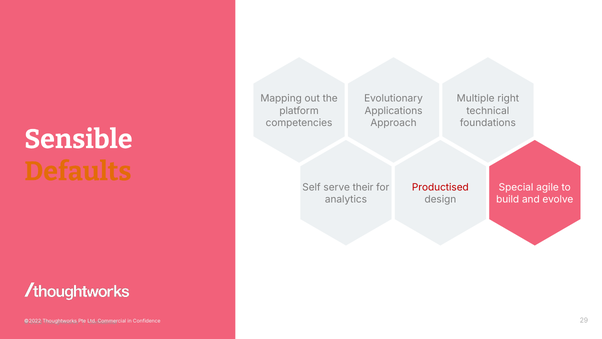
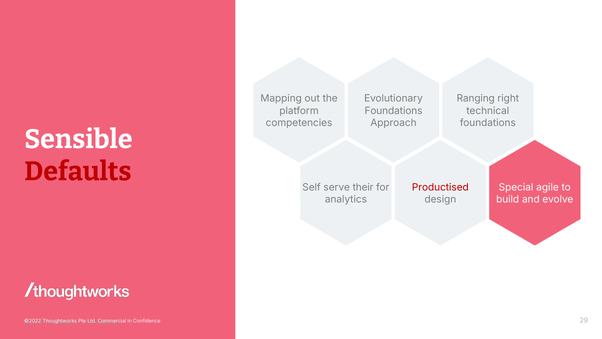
Multiple: Multiple -> Ranging
Applications at (394, 111): Applications -> Foundations
Defaults colour: orange -> red
